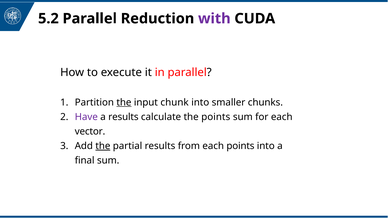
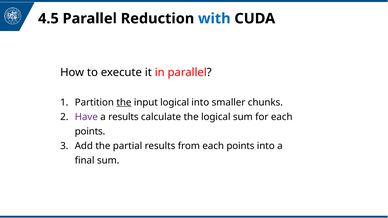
5.2: 5.2 -> 4.5
with colour: purple -> blue
input chunk: chunk -> logical
the points: points -> logical
vector at (90, 132): vector -> points
the at (103, 146) underline: present -> none
